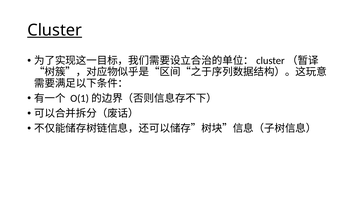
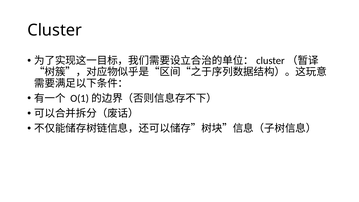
Cluster underline: present -> none
